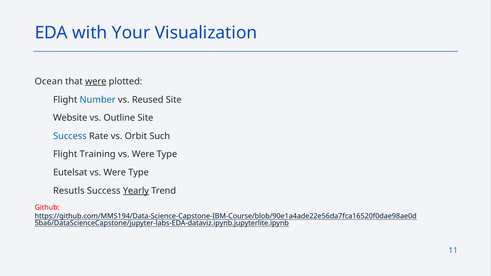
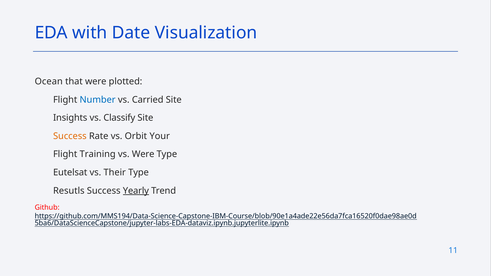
Your: Your -> Date
were at (96, 82) underline: present -> none
Reused: Reused -> Carried
Website: Website -> Insights
Outline: Outline -> Classify
Success at (70, 136) colour: blue -> orange
Such: Such -> Your
Were at (115, 173): Were -> Their
